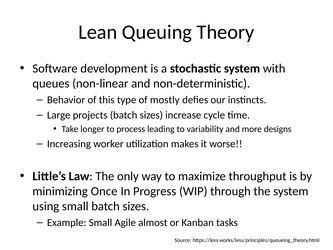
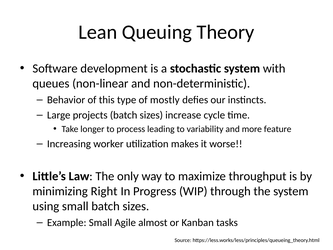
designs: designs -> feature
Once: Once -> Right
